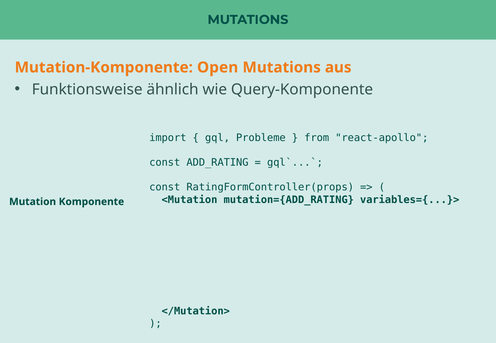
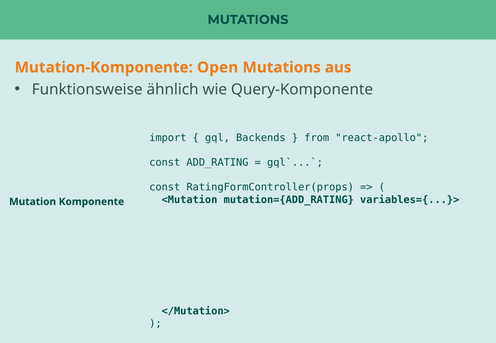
Probleme: Probleme -> Backends
